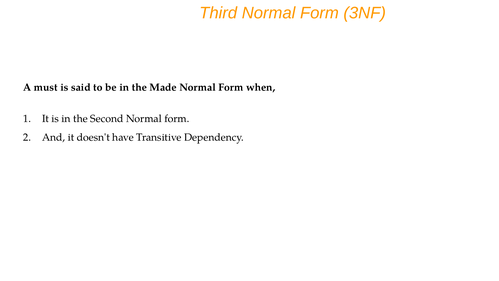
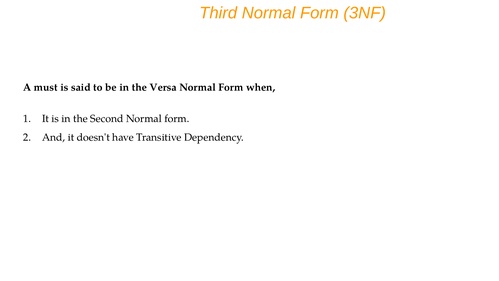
Made: Made -> Versa
